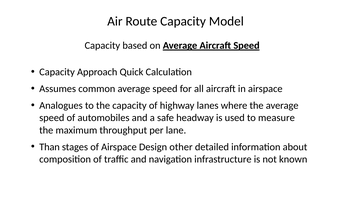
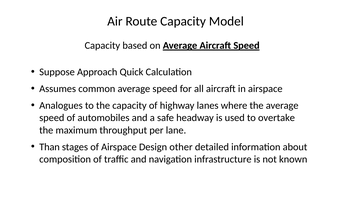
Capacity at (57, 72): Capacity -> Suppose
measure: measure -> overtake
